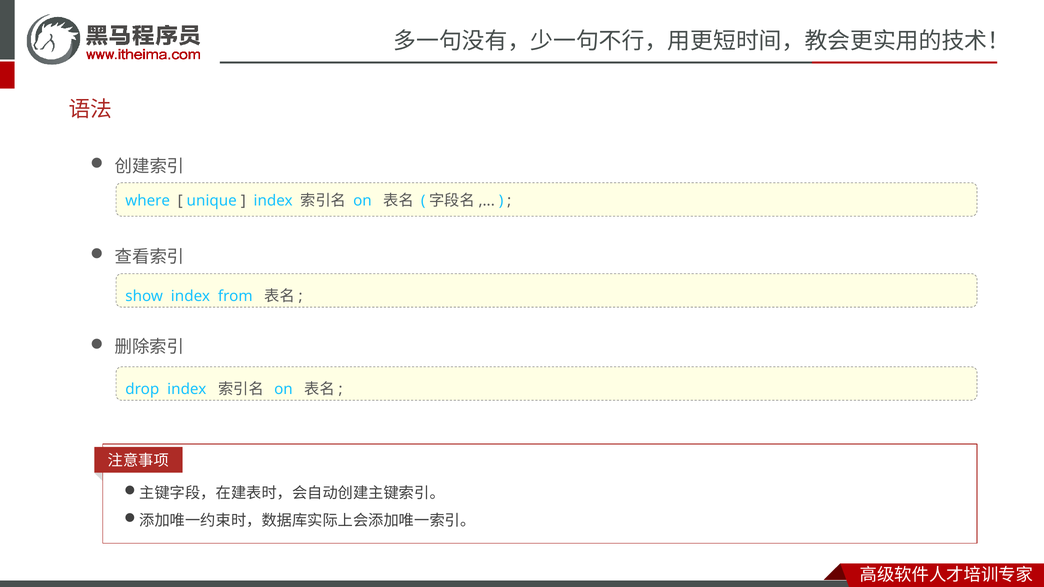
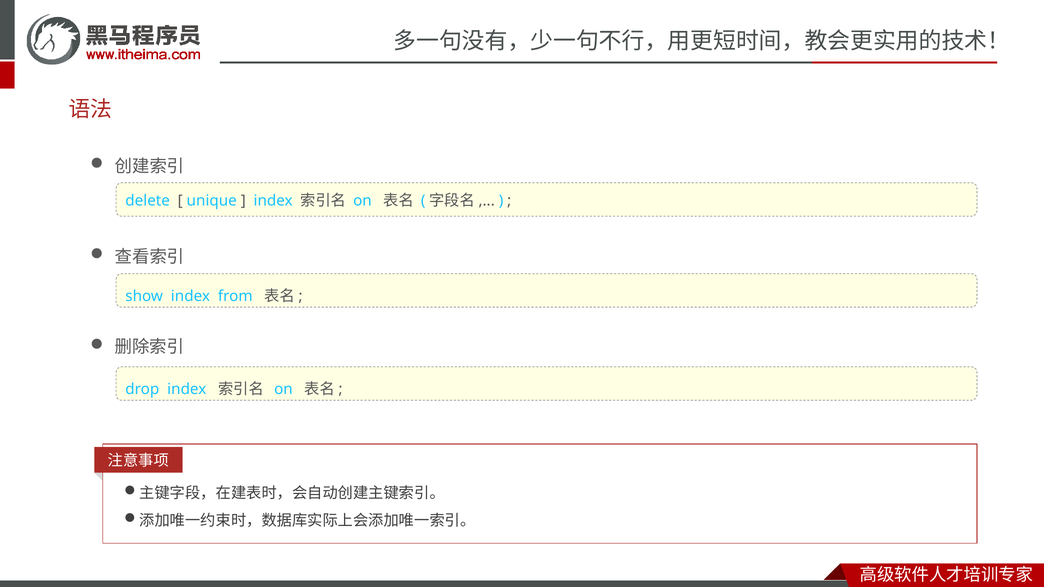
where: where -> delete
